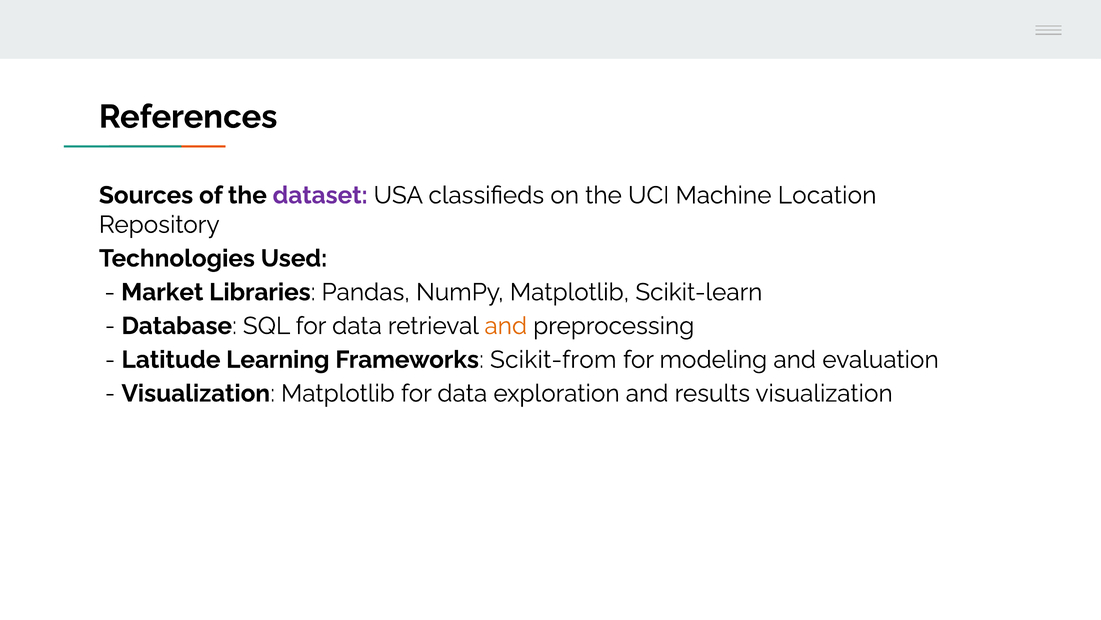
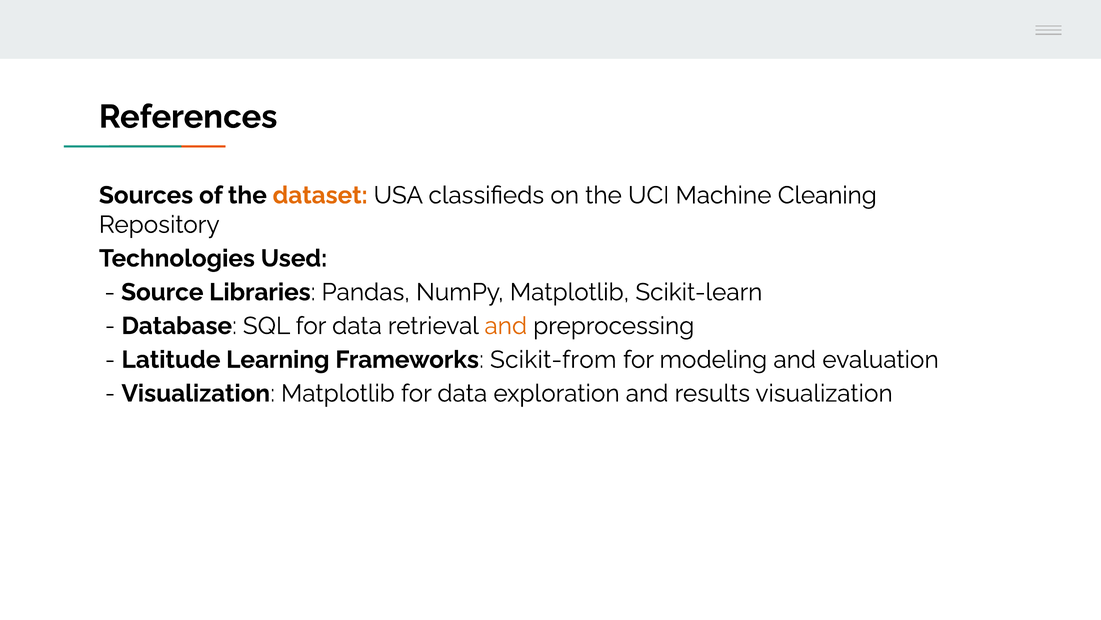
dataset colour: purple -> orange
Location: Location -> Cleaning
Market: Market -> Source
